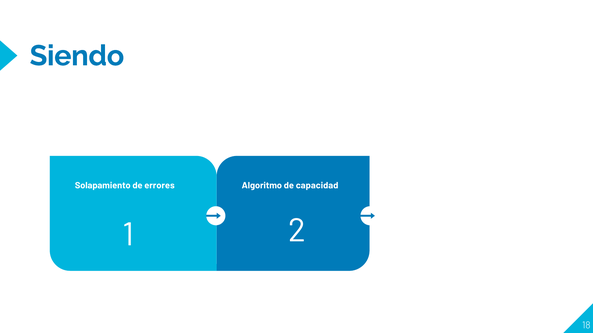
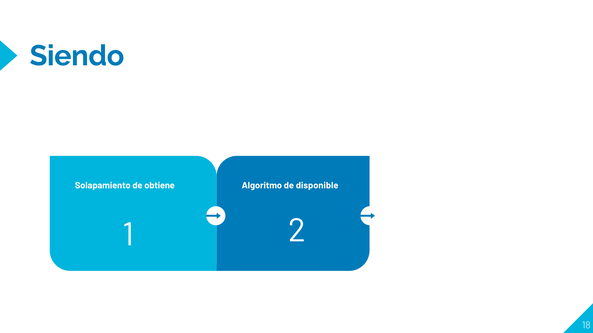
errores: errores -> obtiene
capacidad: capacidad -> disponible
